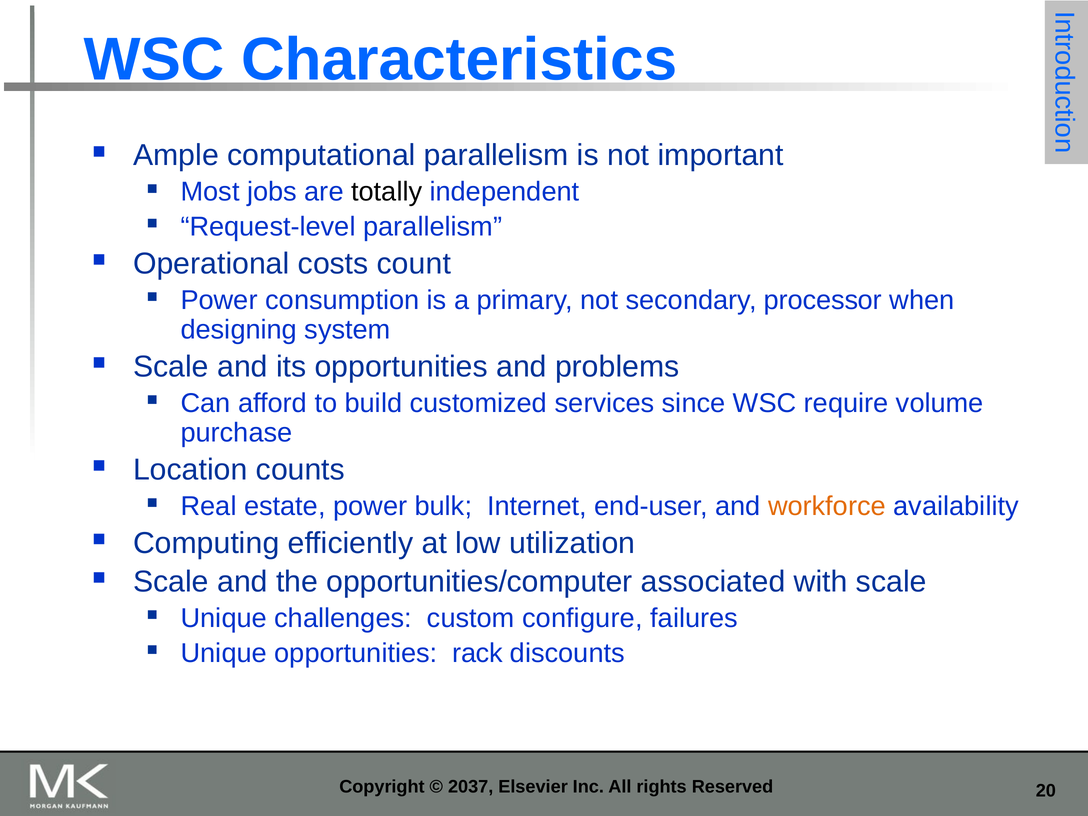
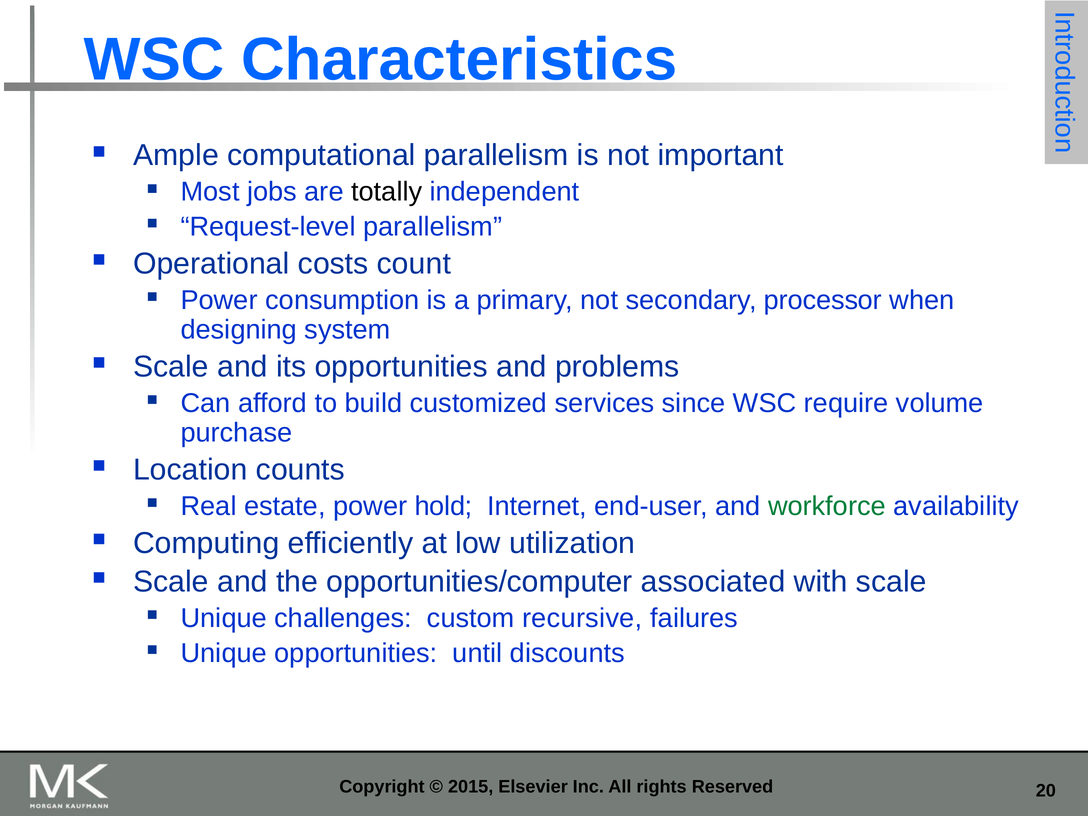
bulk: bulk -> hold
workforce colour: orange -> green
configure: configure -> recursive
rack: rack -> until
2037: 2037 -> 2015
